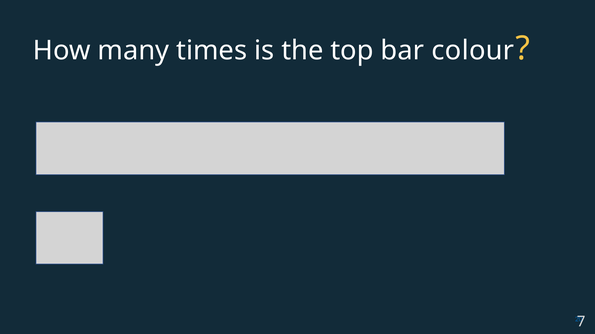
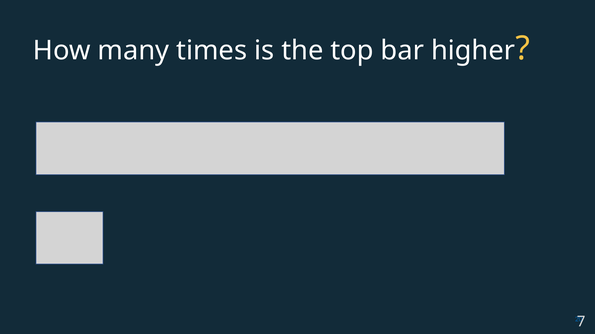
colour: colour -> higher
